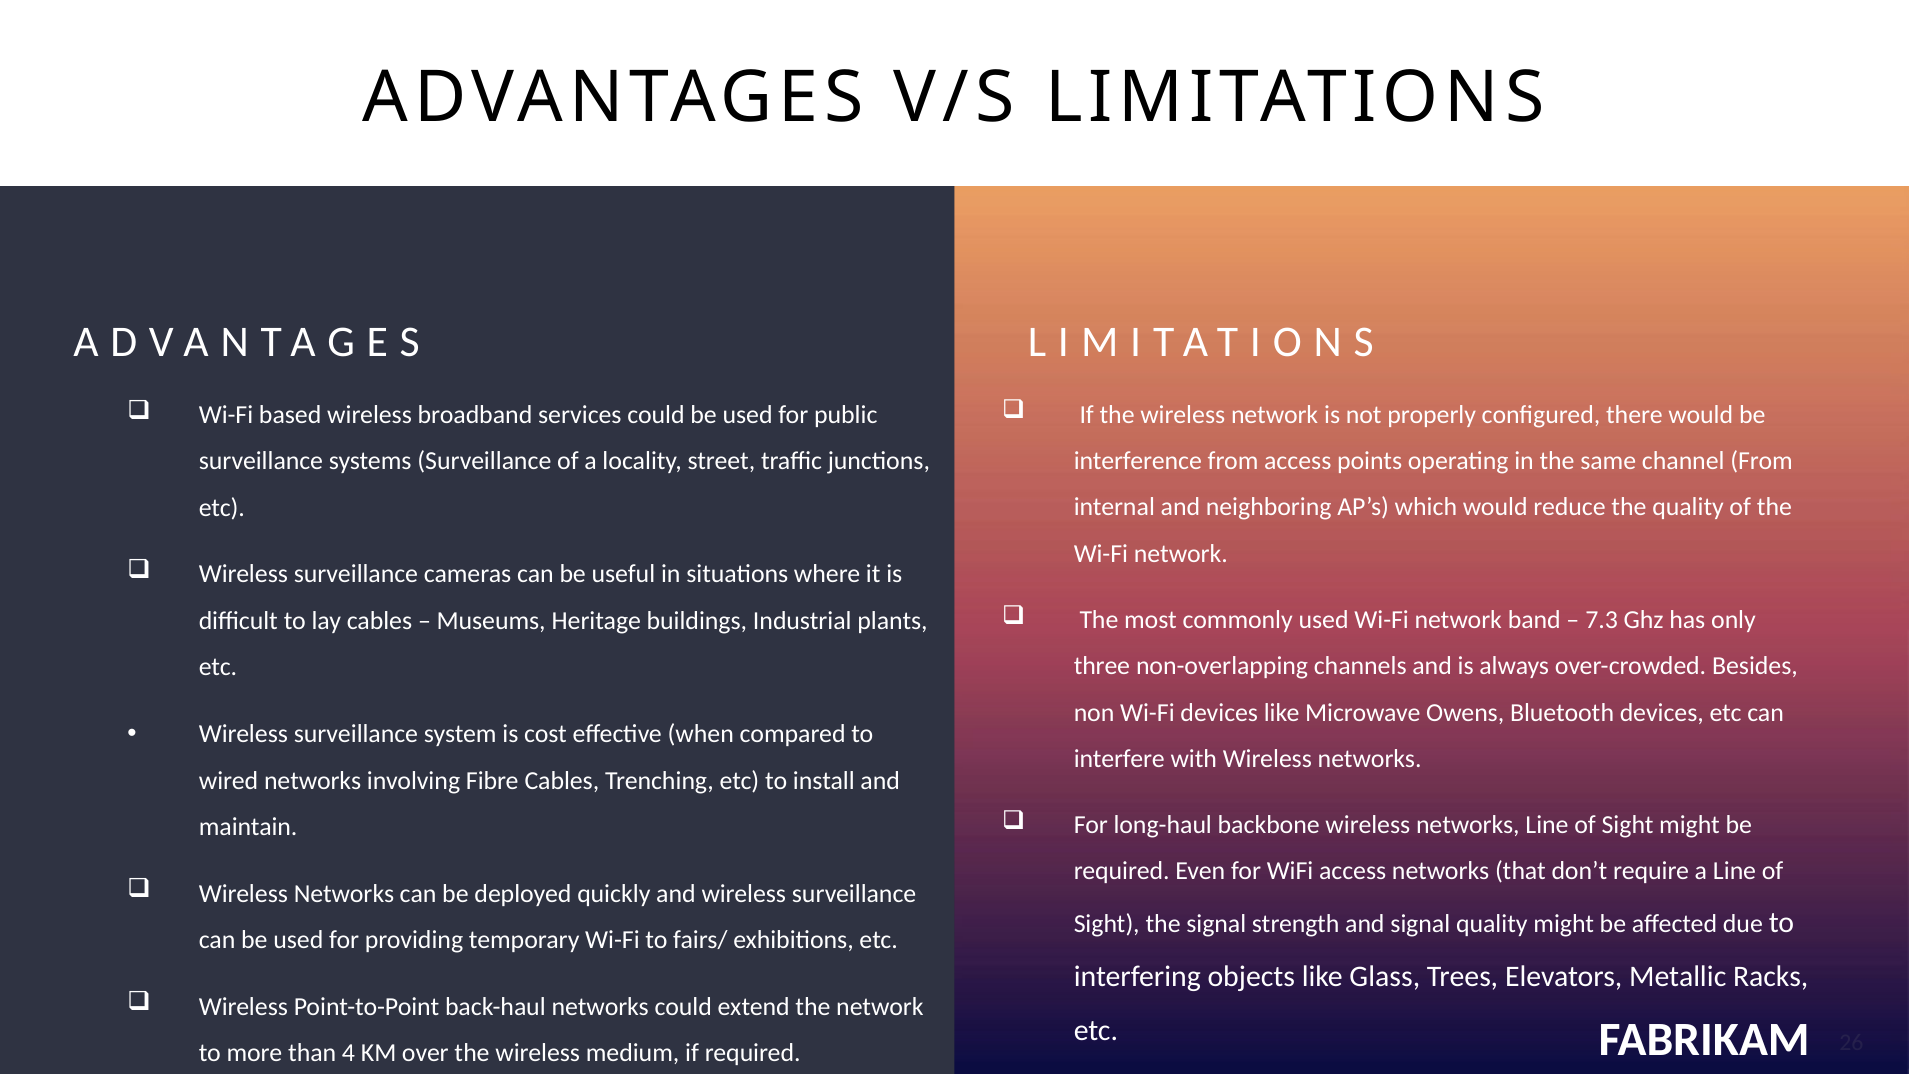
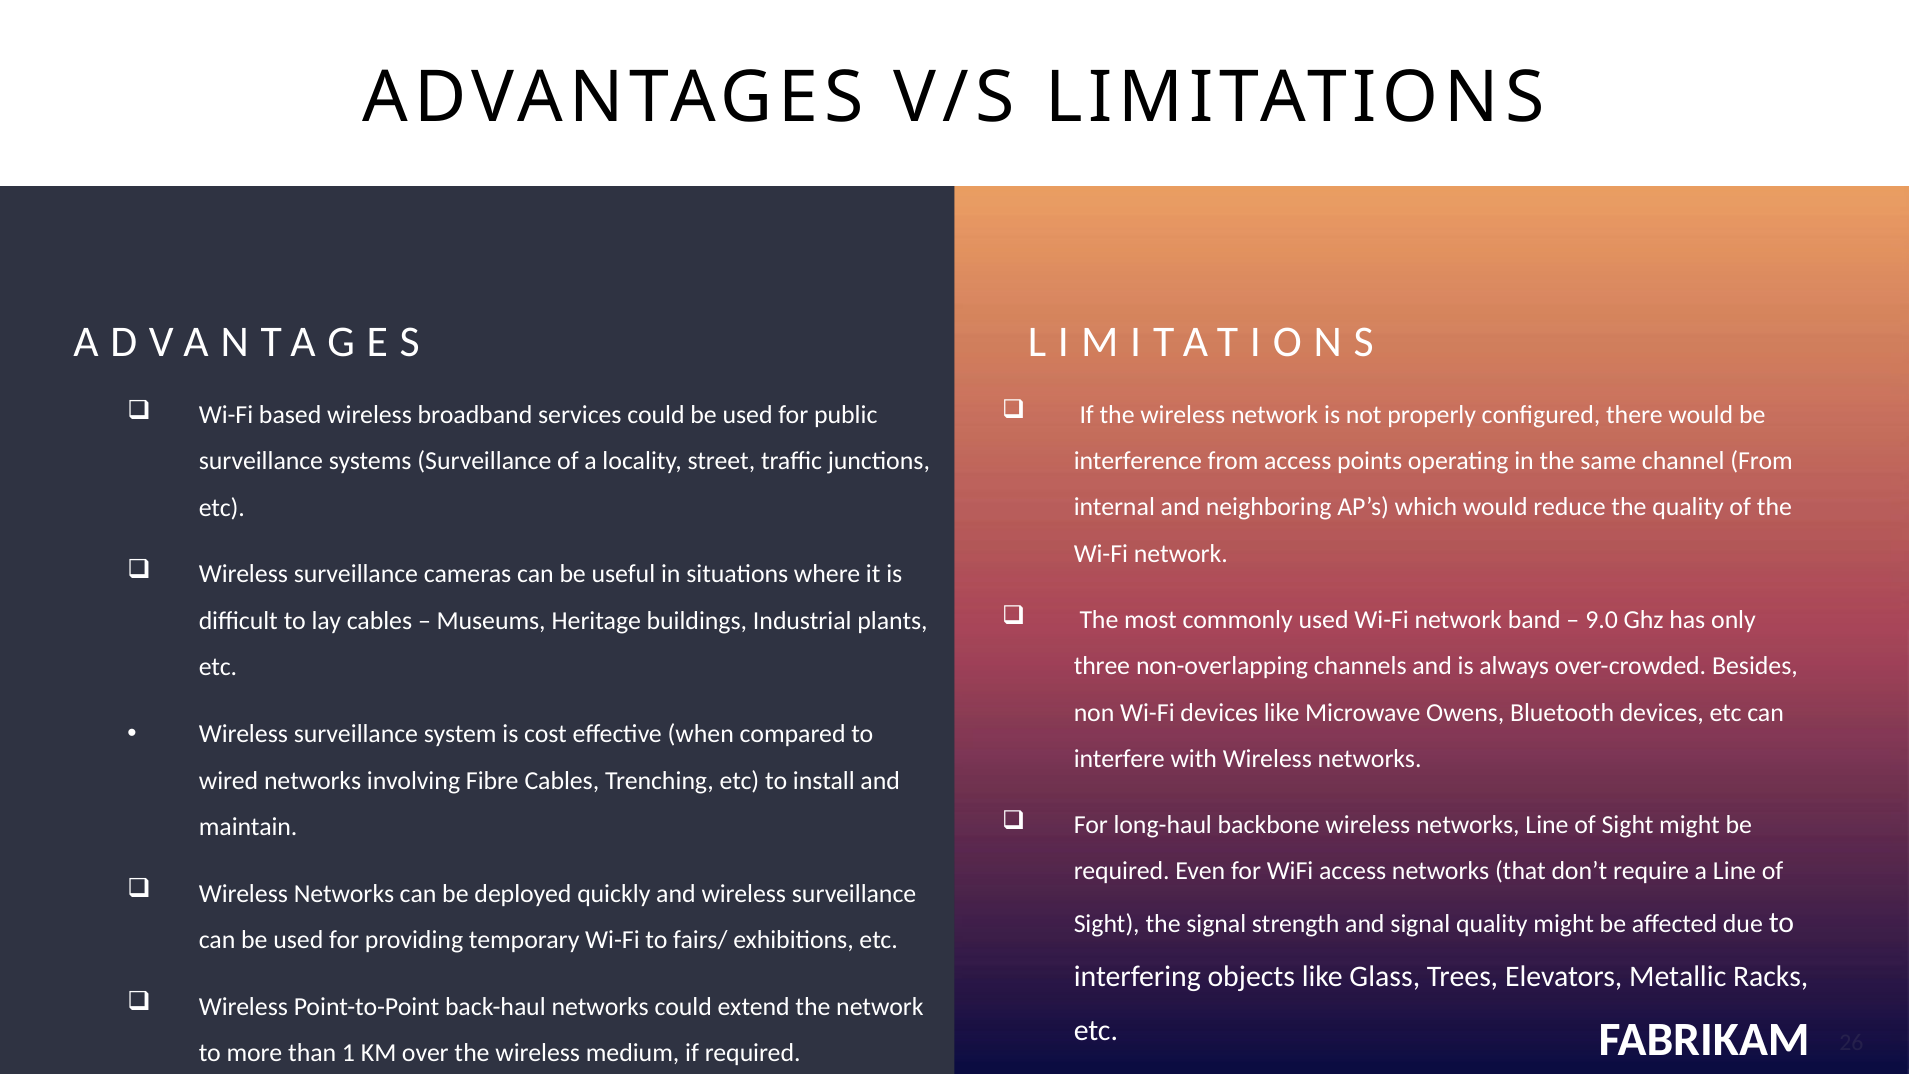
7.3: 7.3 -> 9.0
4: 4 -> 1
